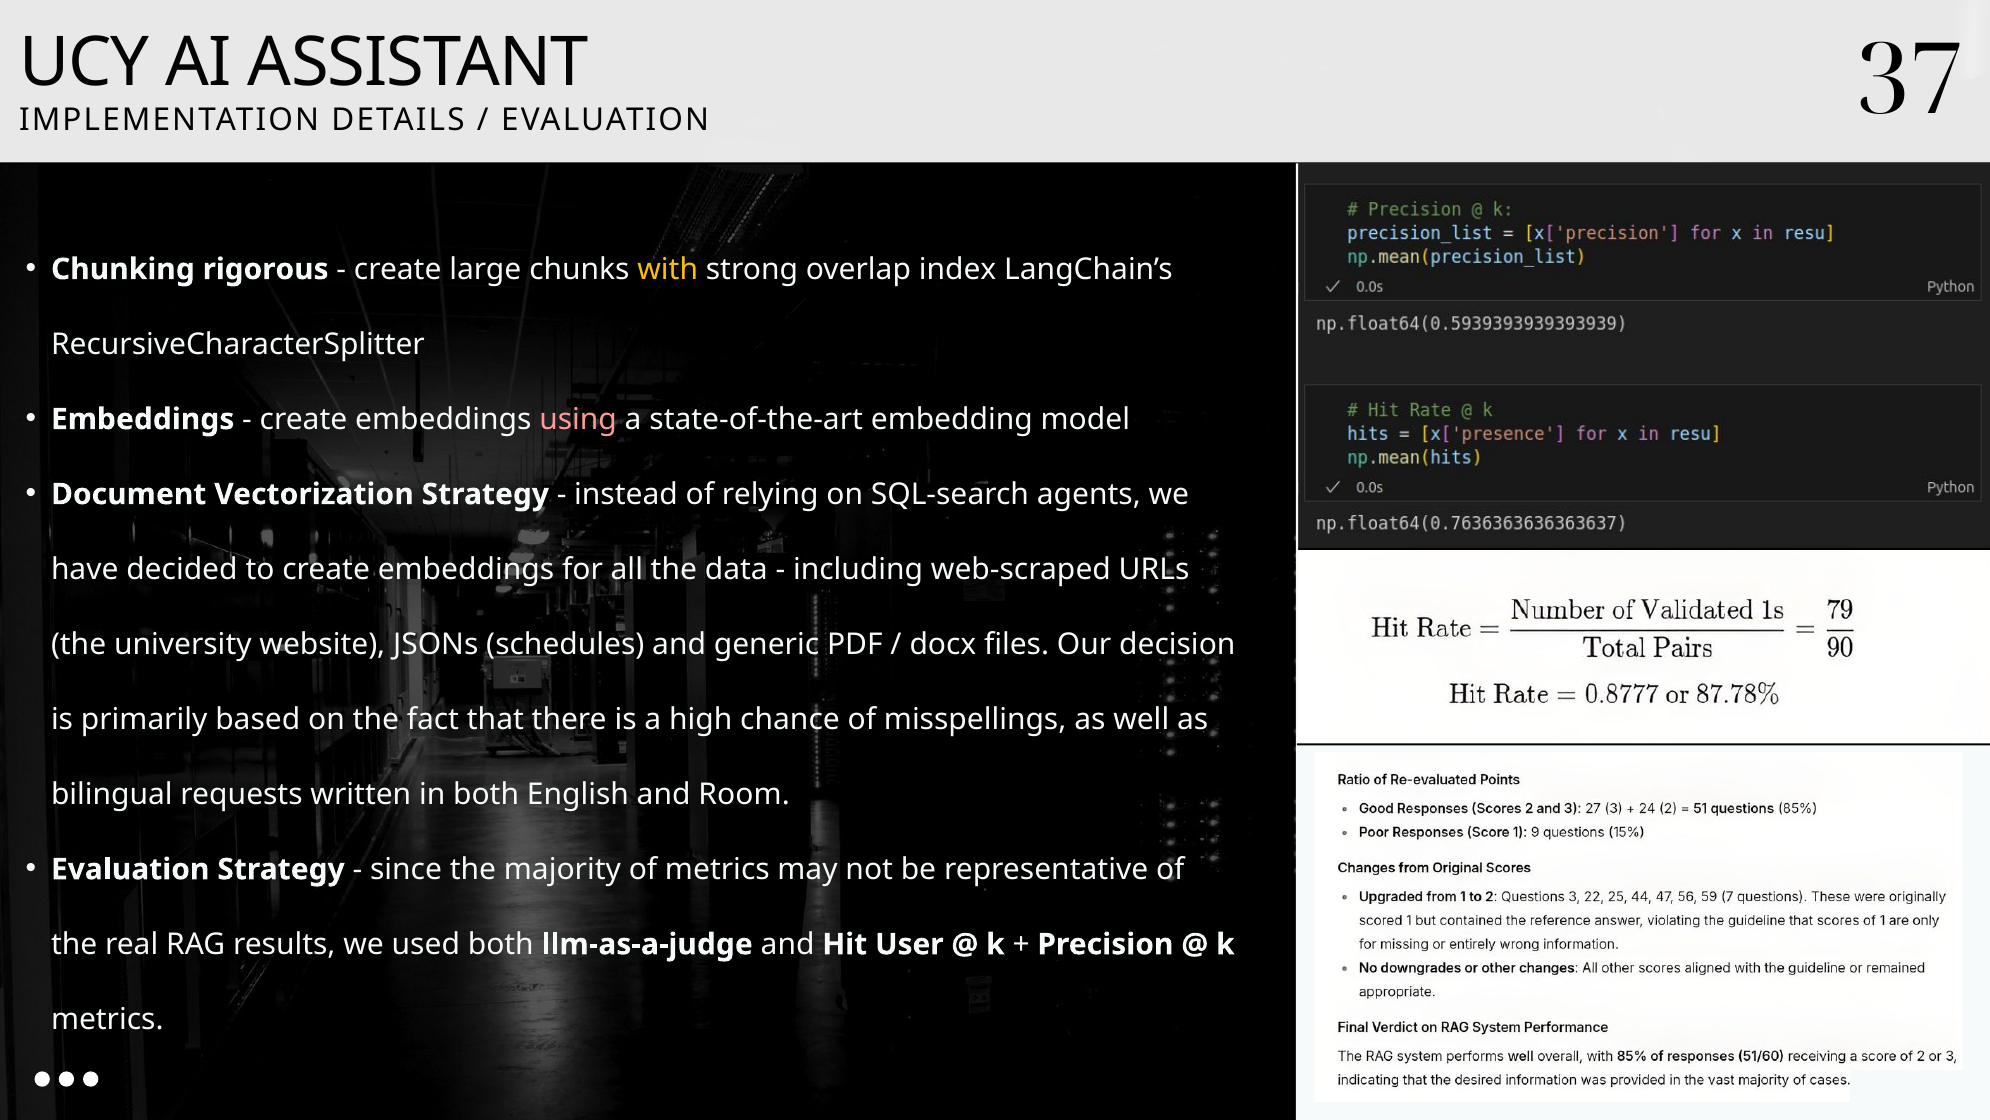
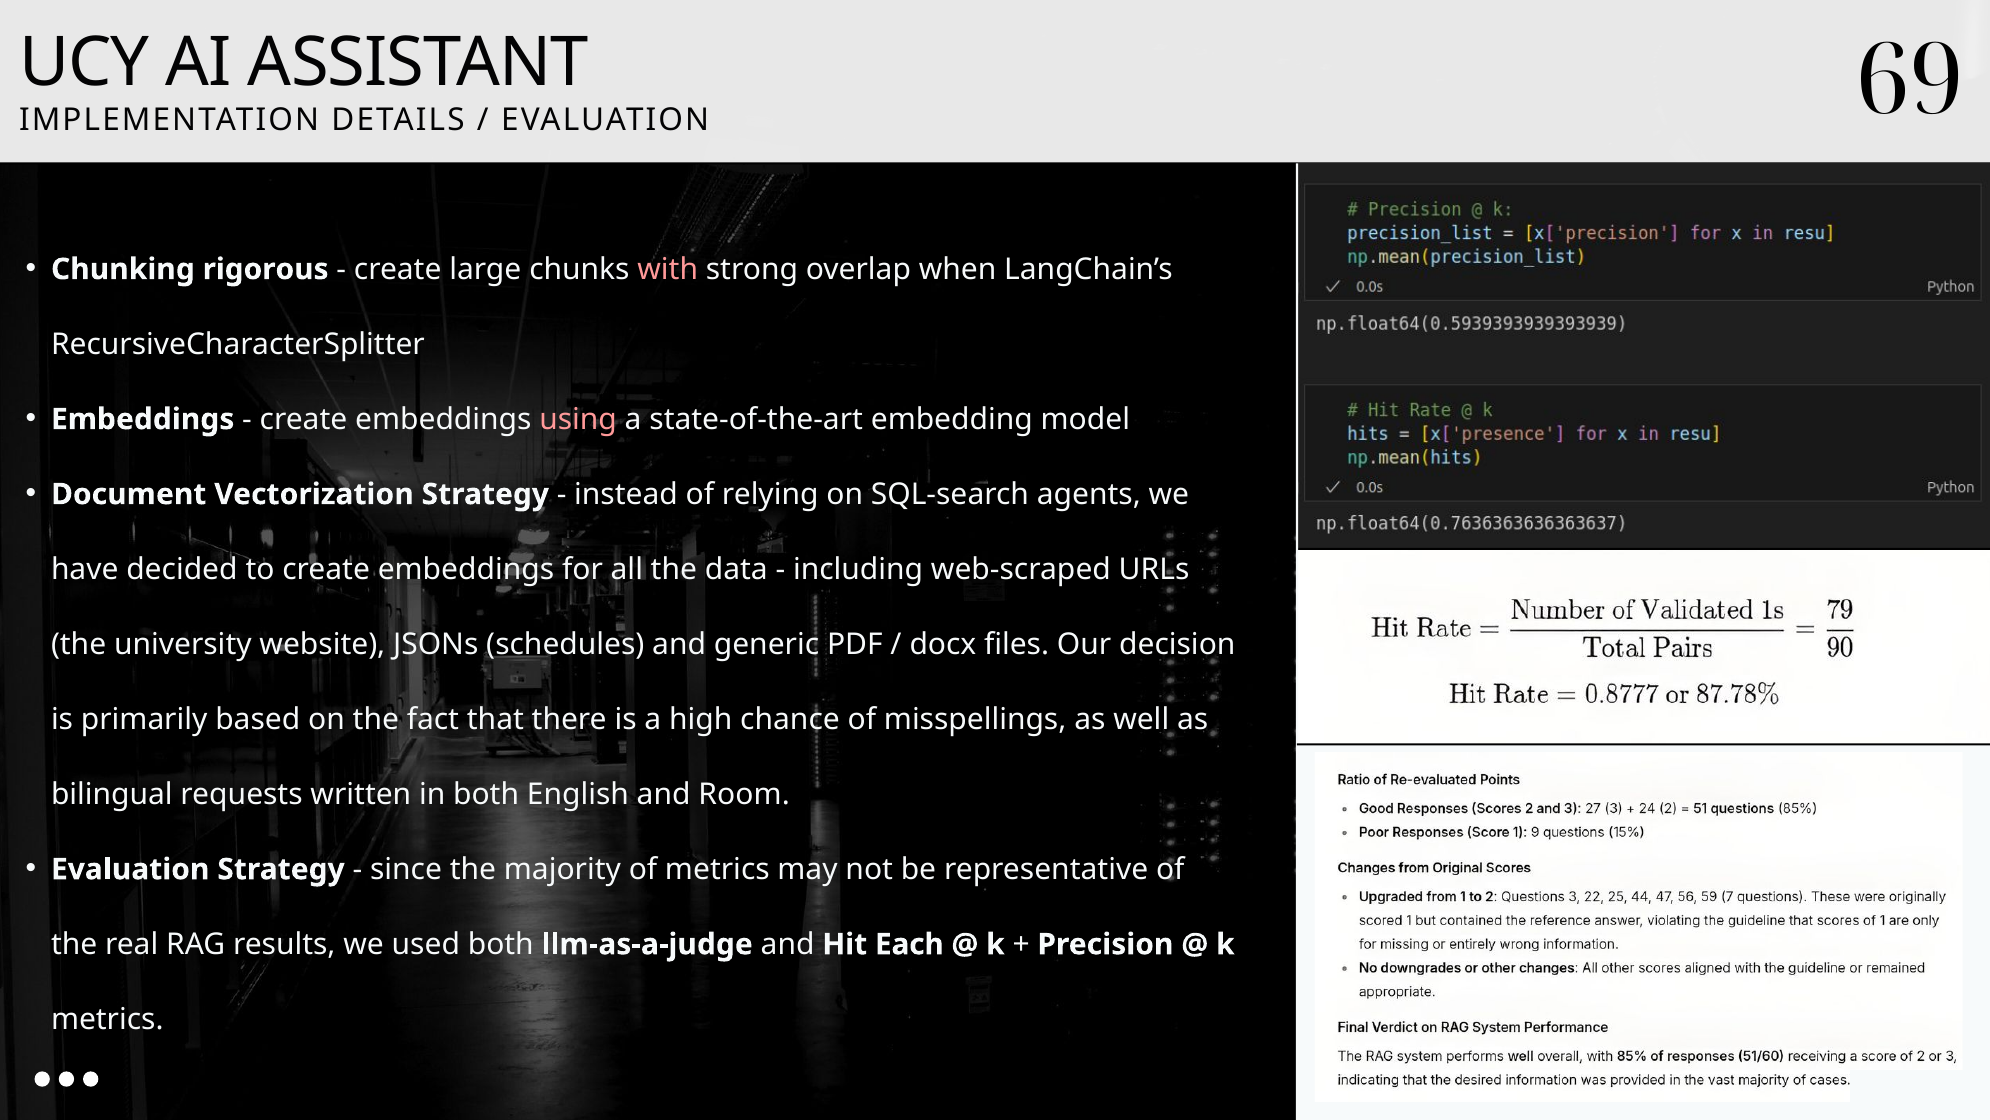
37: 37 -> 69
with colour: yellow -> pink
index: index -> when
User: User -> Each
